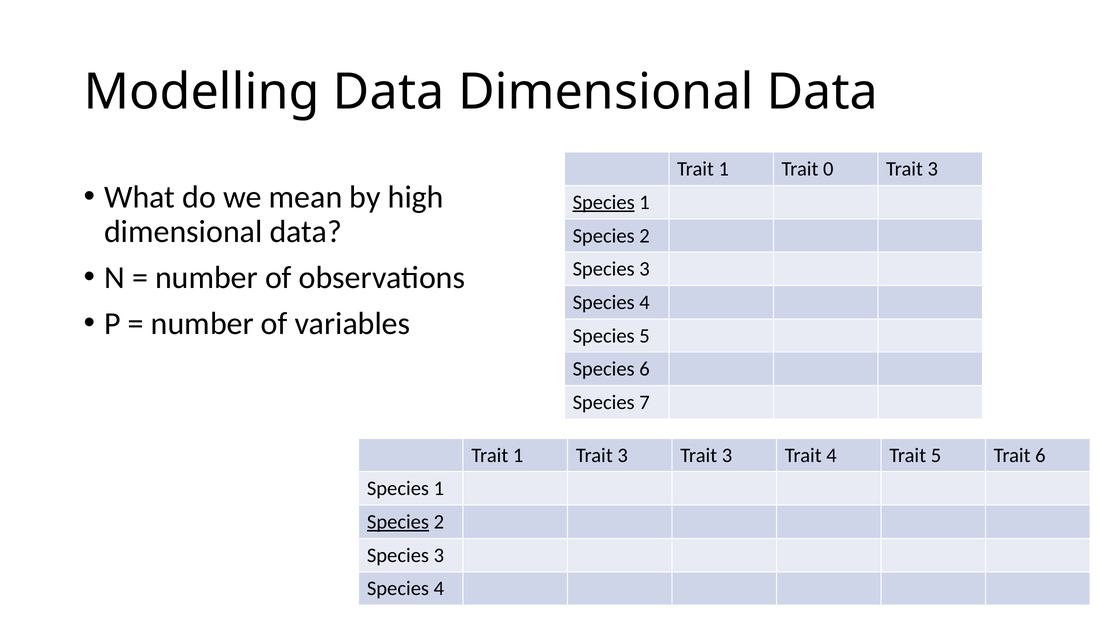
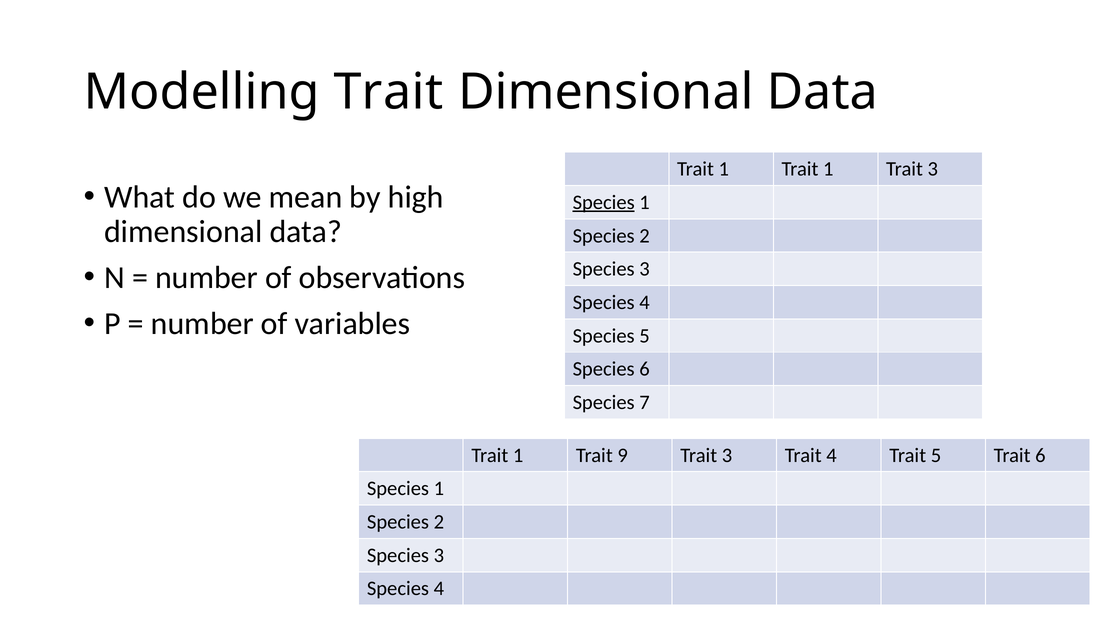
Modelling Data: Data -> Trait
1 Trait 0: 0 -> 1
1 Trait 3: 3 -> 9
Species at (398, 522) underline: present -> none
